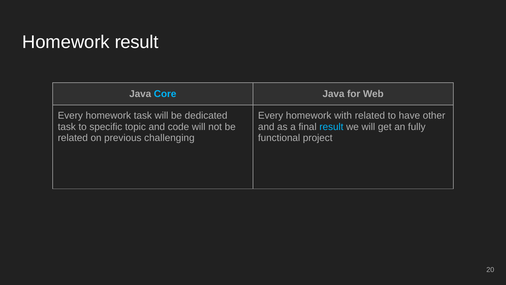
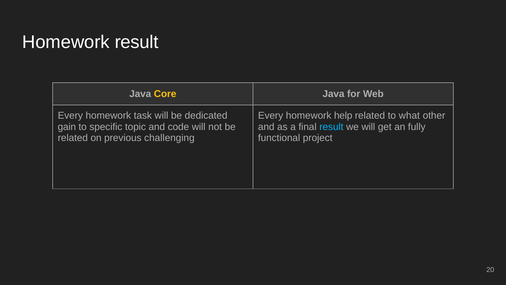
Core colour: light blue -> yellow
with: with -> help
have: have -> what
task at (67, 127): task -> gain
